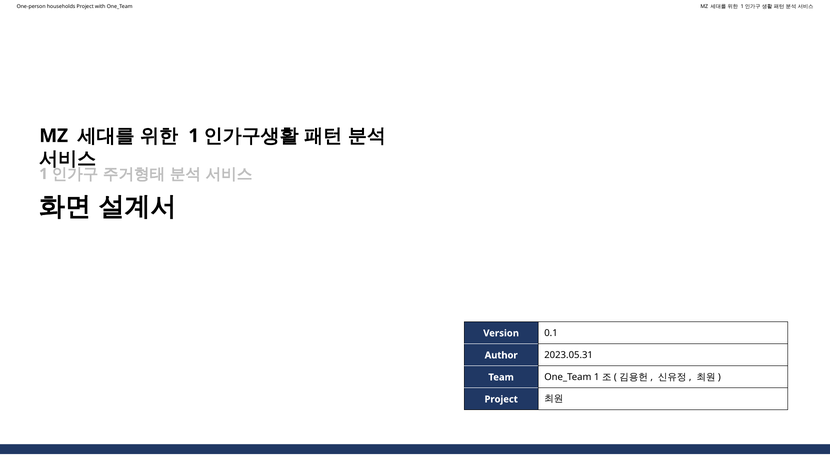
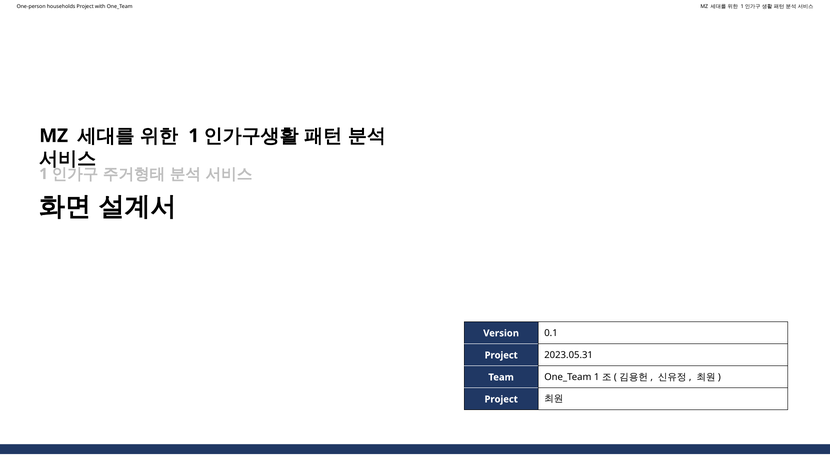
Author at (501, 355): Author -> Project
